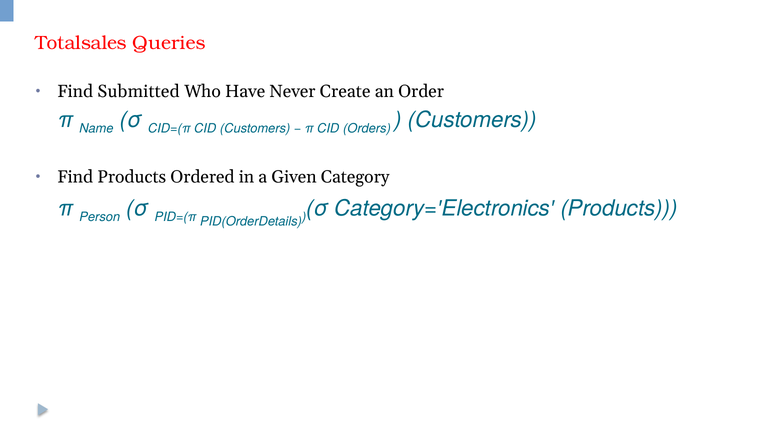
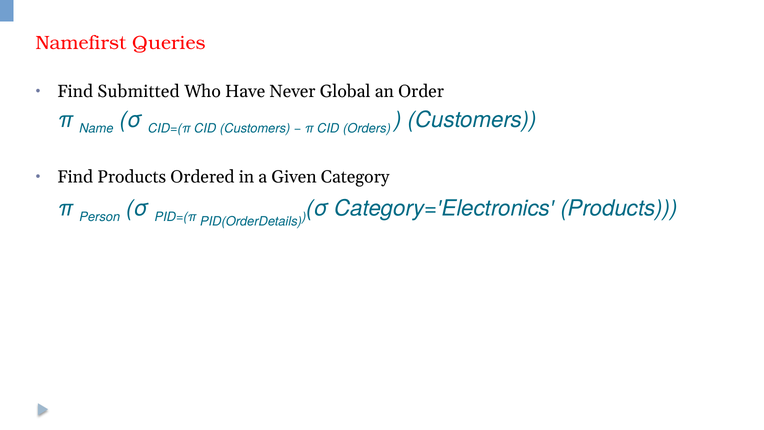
Totalsales: Totalsales -> Namefirst
Create: Create -> Global
